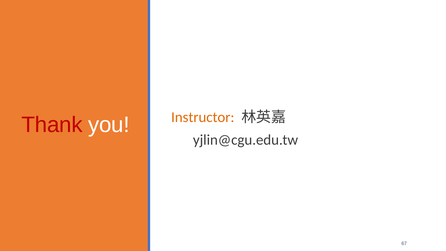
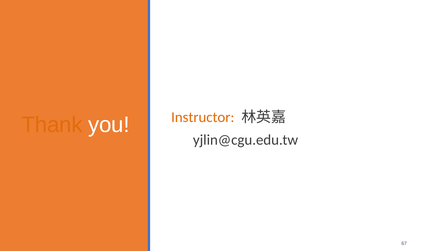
Thank colour: red -> orange
